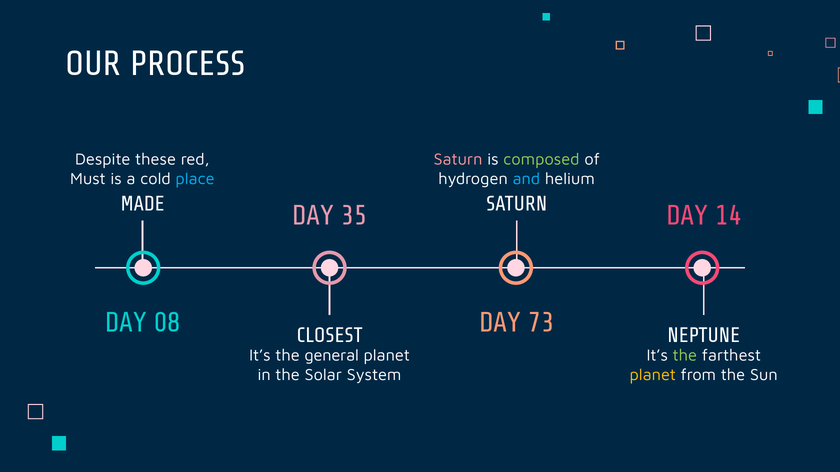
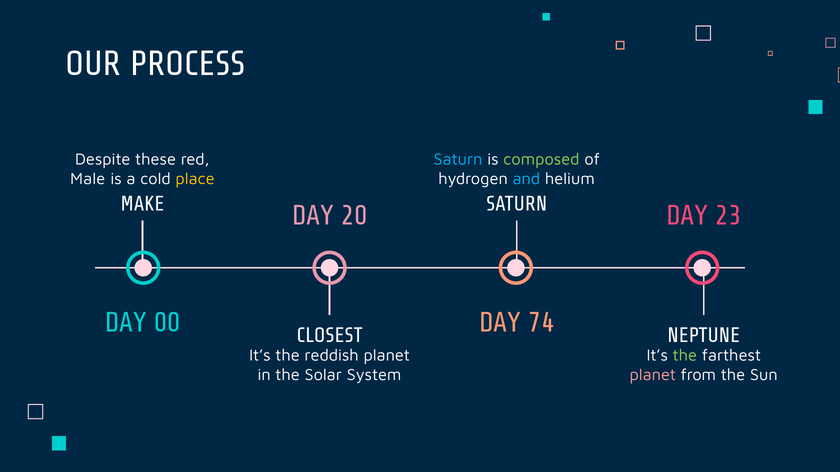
Saturn at (458, 159) colour: pink -> light blue
Must: Must -> Male
place colour: light blue -> yellow
MADE: MADE -> MAKE
35: 35 -> 20
14: 14 -> 23
08: 08 -> 00
73: 73 -> 74
general: general -> reddish
planet at (653, 375) colour: yellow -> pink
